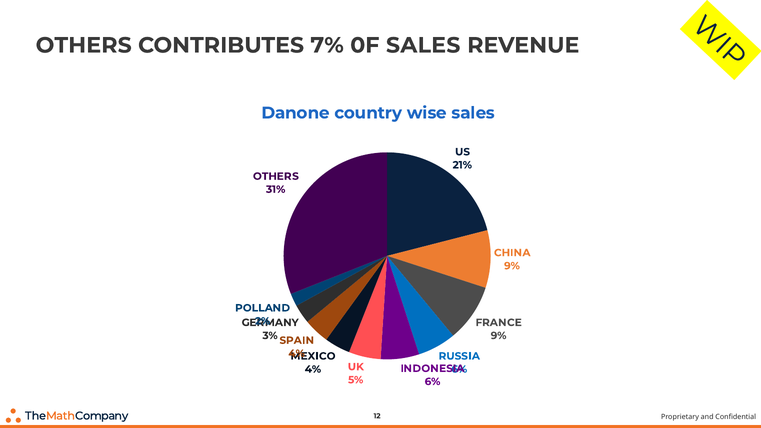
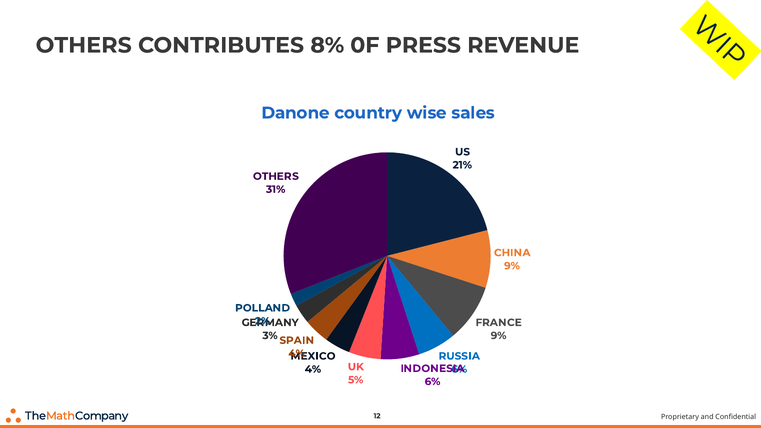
7%: 7% -> 8%
0F SALES: SALES -> PRESS
